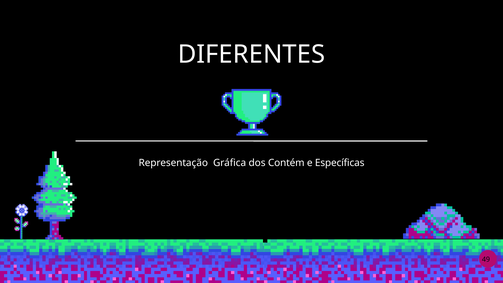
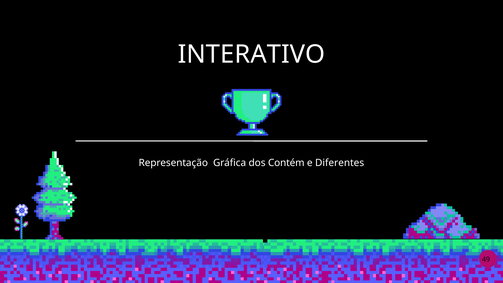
DIFERENTES: DIFERENTES -> INTERATIVO
Específicas: Específicas -> Diferentes
